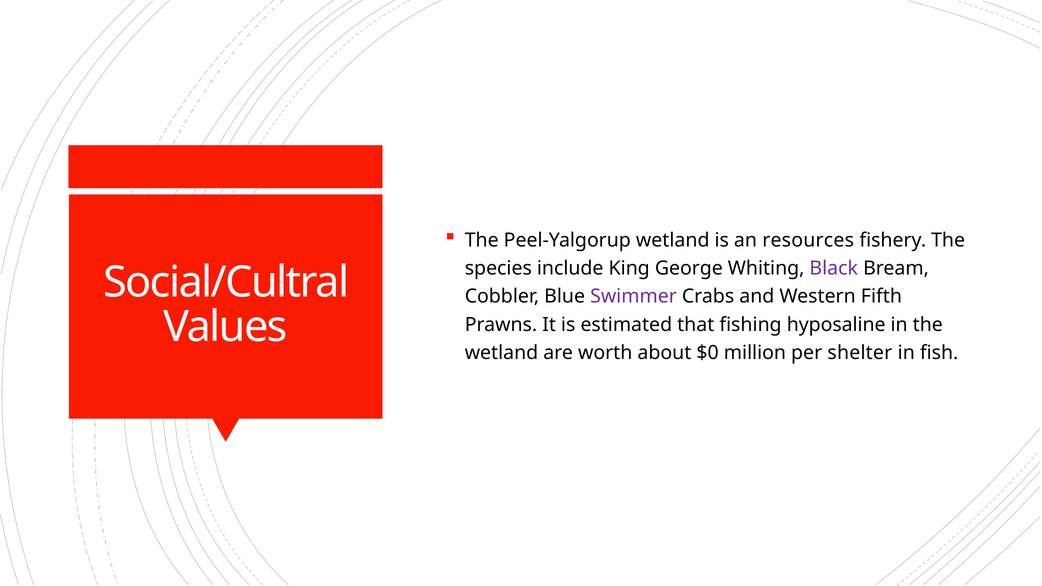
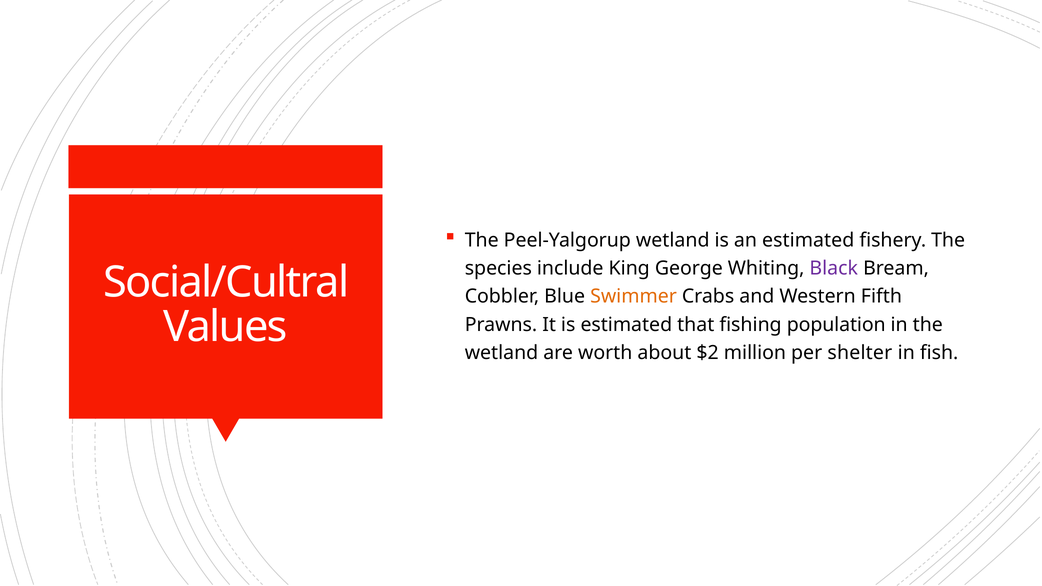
an resources: resources -> estimated
Swimmer colour: purple -> orange
hyposaline: hyposaline -> population
$0: $0 -> $2
